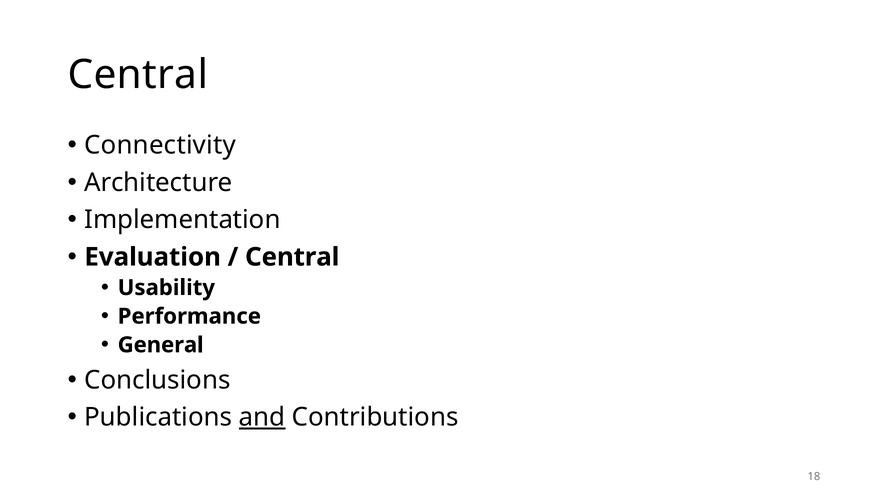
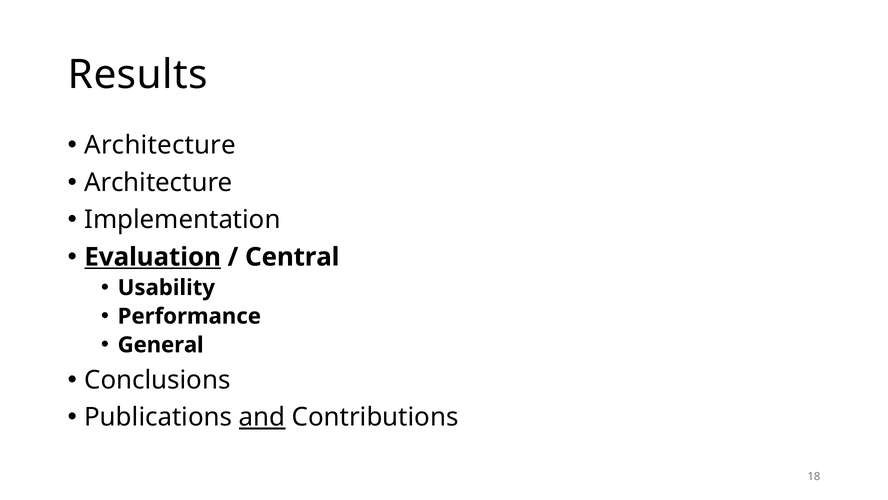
Central at (138, 75): Central -> Results
Connectivity at (160, 145): Connectivity -> Architecture
Evaluation underline: none -> present
